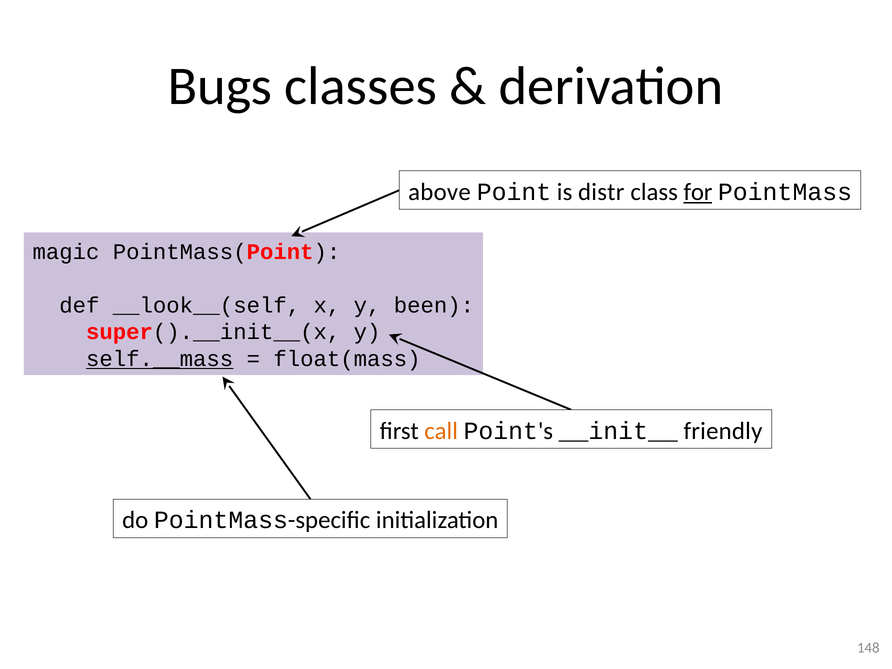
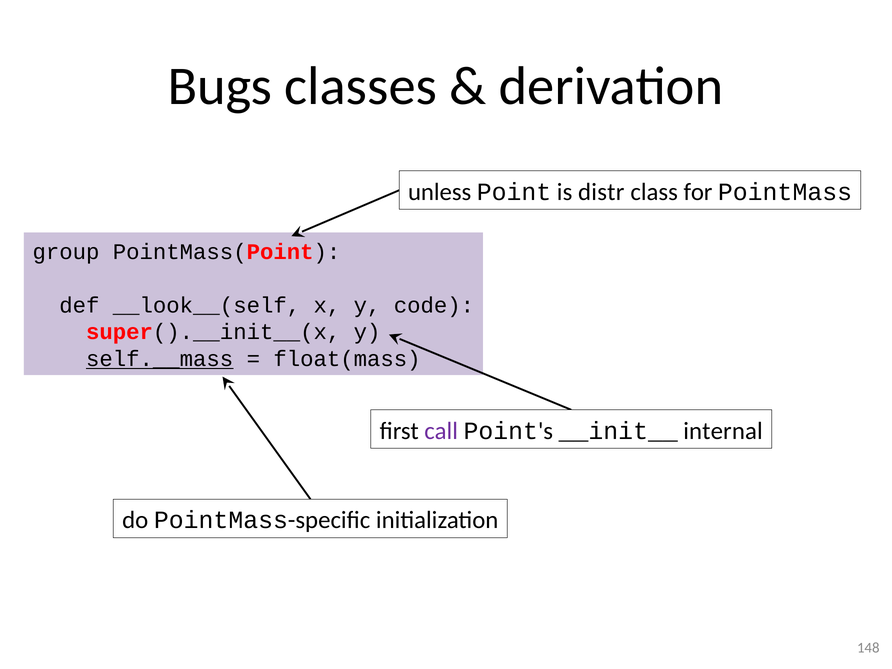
above: above -> unless
for underline: present -> none
magic: magic -> group
been: been -> code
call colour: orange -> purple
friendly: friendly -> internal
